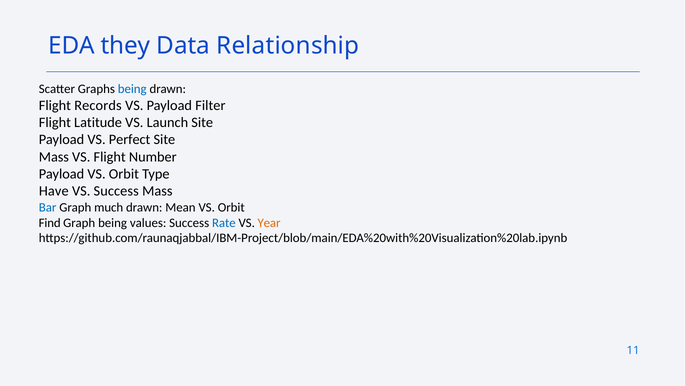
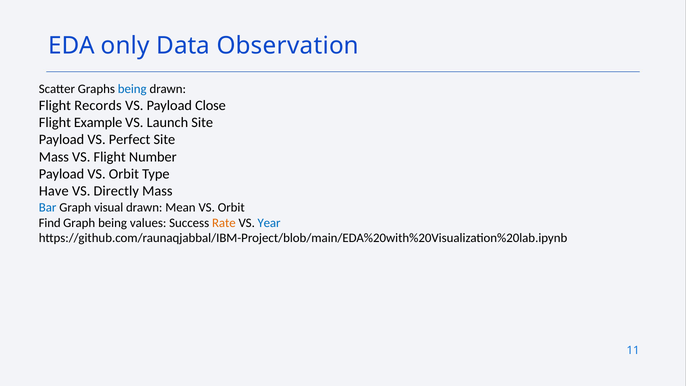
they: they -> only
Relationship: Relationship -> Observation
Filter: Filter -> Close
Latitude: Latitude -> Example
VS Success: Success -> Directly
much: much -> visual
Rate colour: blue -> orange
Year colour: orange -> blue
